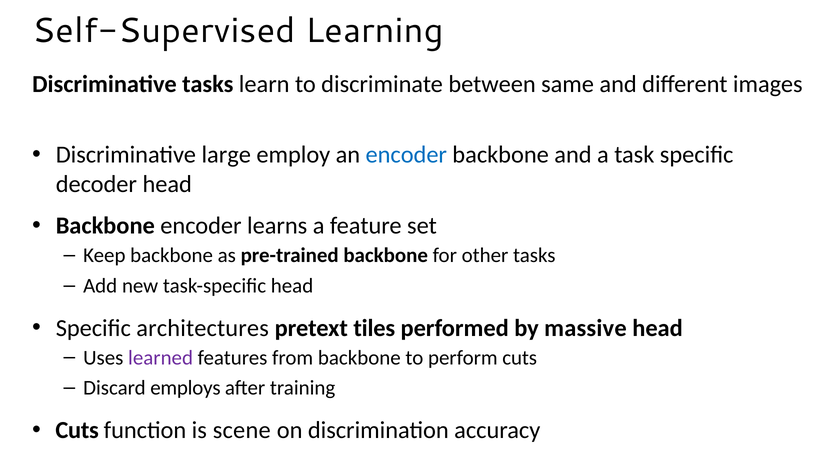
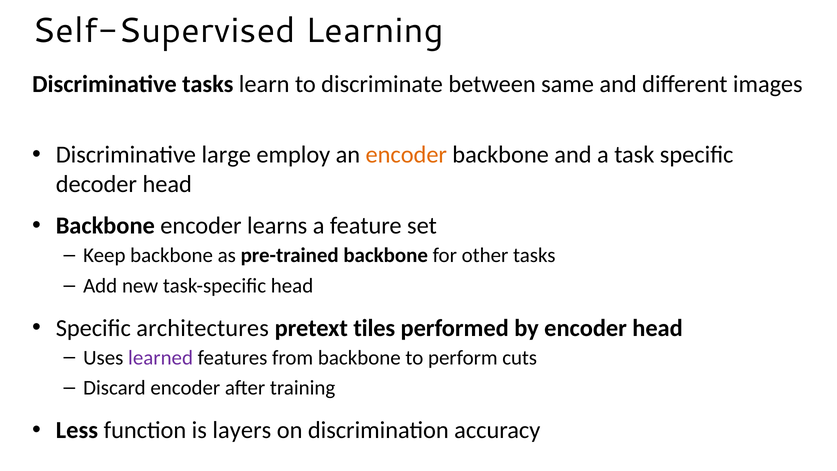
encoder at (406, 155) colour: blue -> orange
by massive: massive -> encoder
Discard employs: employs -> encoder
Cuts at (77, 430): Cuts -> Less
scene: scene -> layers
